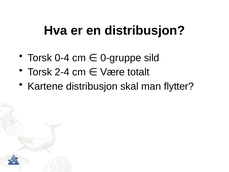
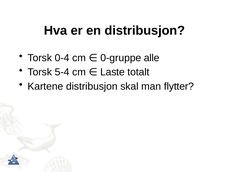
sild: sild -> alle
2-4: 2-4 -> 5-4
Være: Være -> Laste
